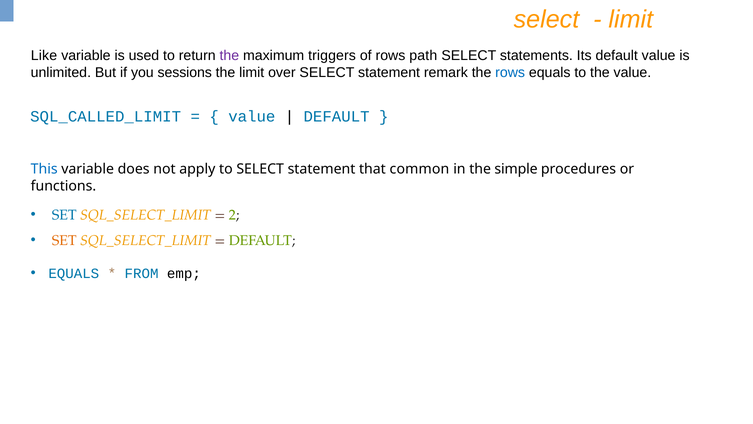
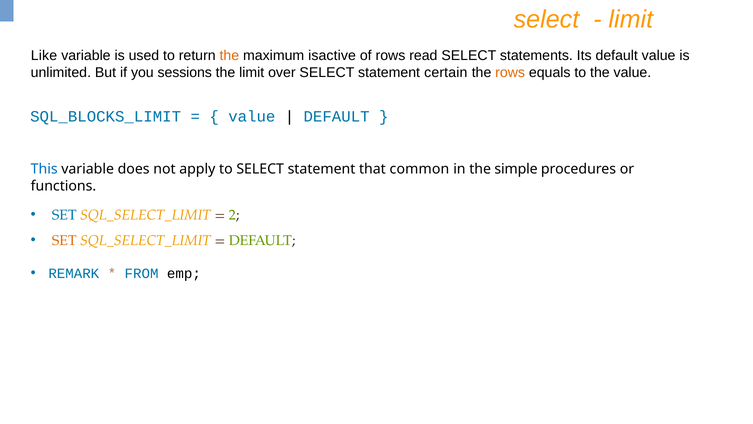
the at (229, 56) colour: purple -> orange
triggers: triggers -> isactive
path: path -> read
remark: remark -> certain
rows at (510, 73) colour: blue -> orange
SQL_CALLED_LIMIT: SQL_CALLED_LIMIT -> SQL_BLOCKS_LIMIT
EQUALS at (74, 273): EQUALS -> REMARK
